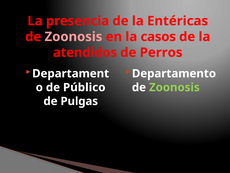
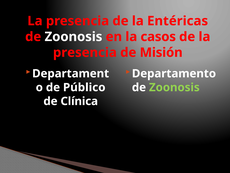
Zoonosis at (73, 37) colour: pink -> white
atendidos at (85, 52): atendidos -> presencia
Perros: Perros -> Misión
Pulgas: Pulgas -> Clínica
